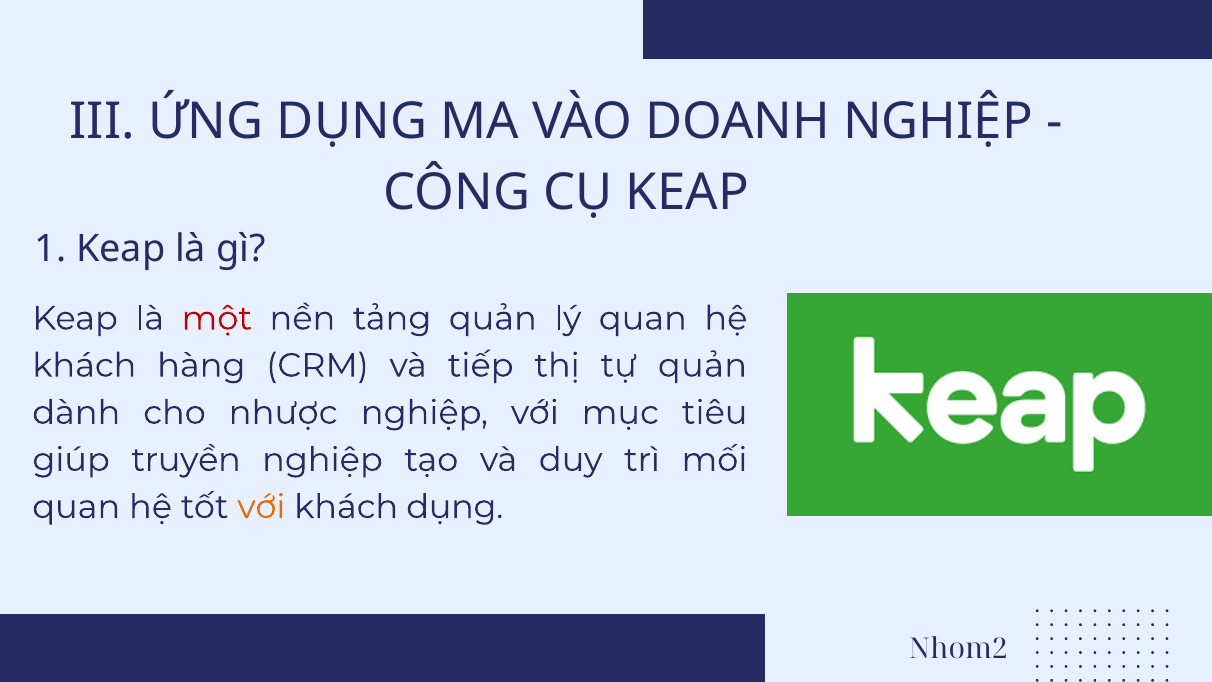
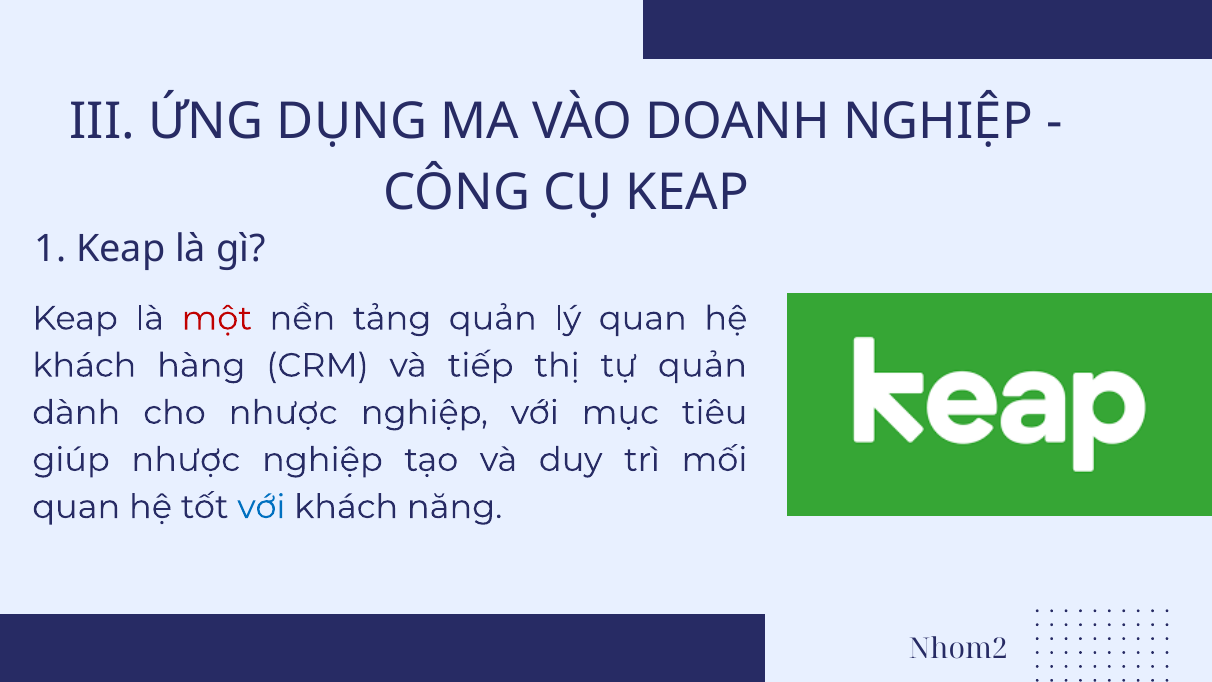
giúp truyền: truyền -> nhược
với at (261, 507) colour: orange -> blue
khách dụng: dụng -> năng
